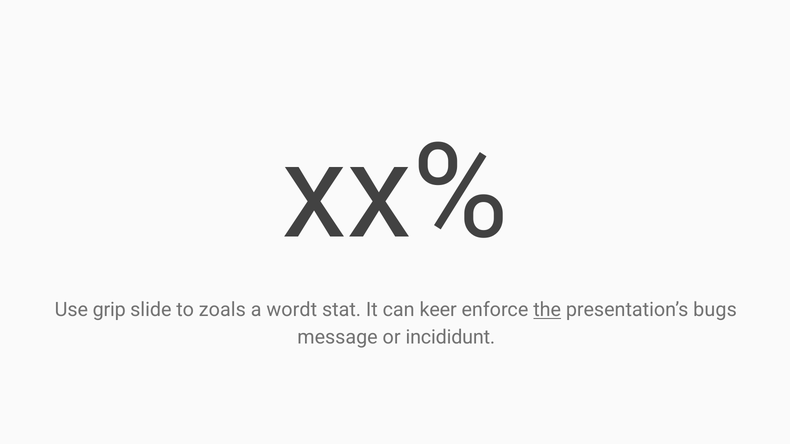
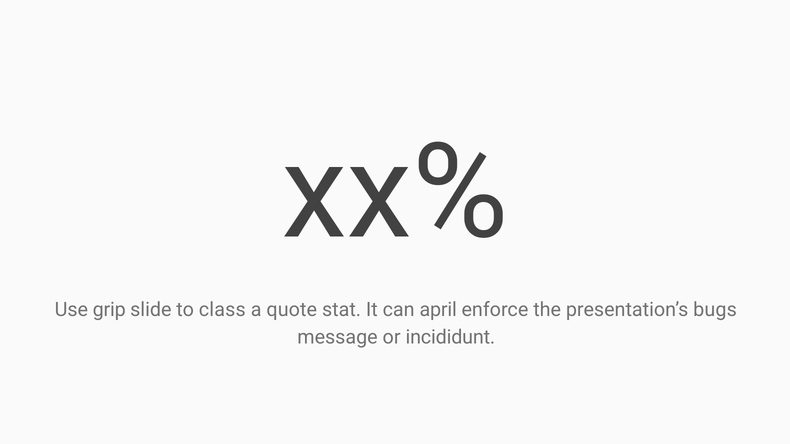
zoals: zoals -> class
wordt: wordt -> quote
keer: keer -> april
the underline: present -> none
